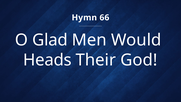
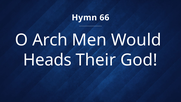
Glad: Glad -> Arch
